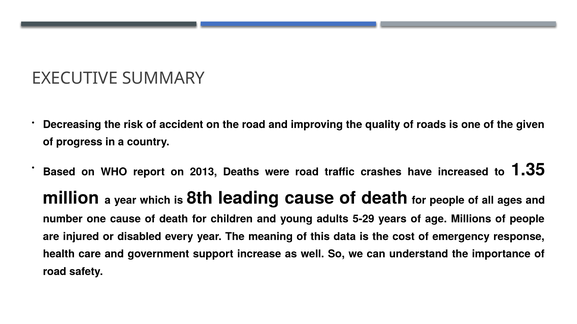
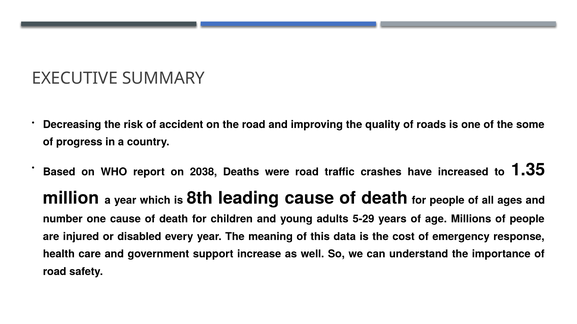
given: given -> some
2013: 2013 -> 2038
